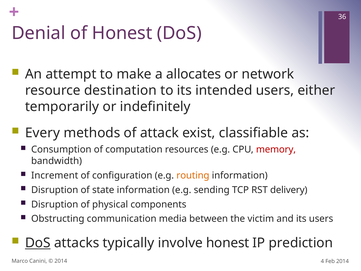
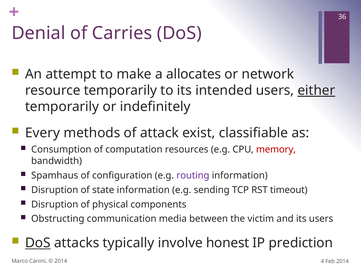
of Honest: Honest -> Carries
resource destination: destination -> temporarily
either underline: none -> present
Increment: Increment -> Spamhaus
routing colour: orange -> purple
delivery: delivery -> timeout
